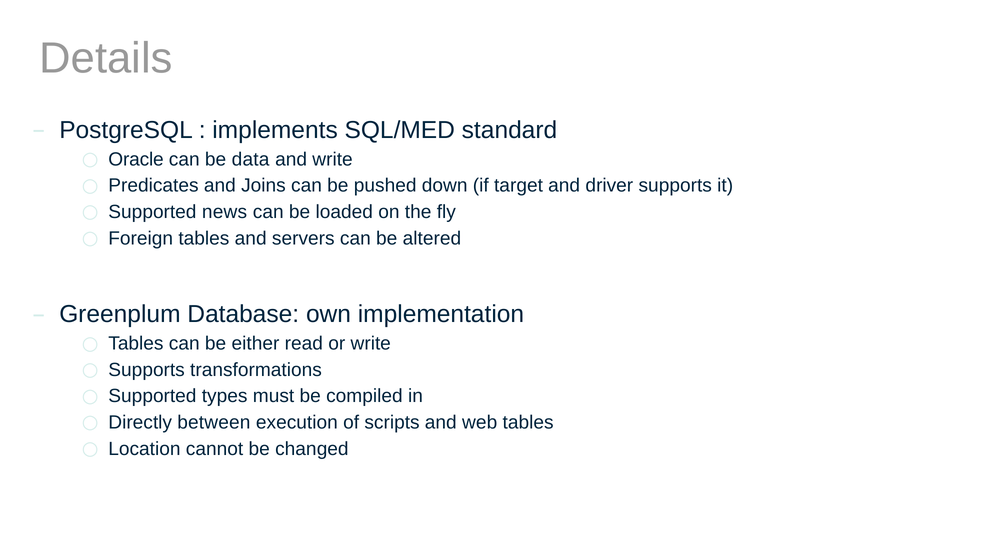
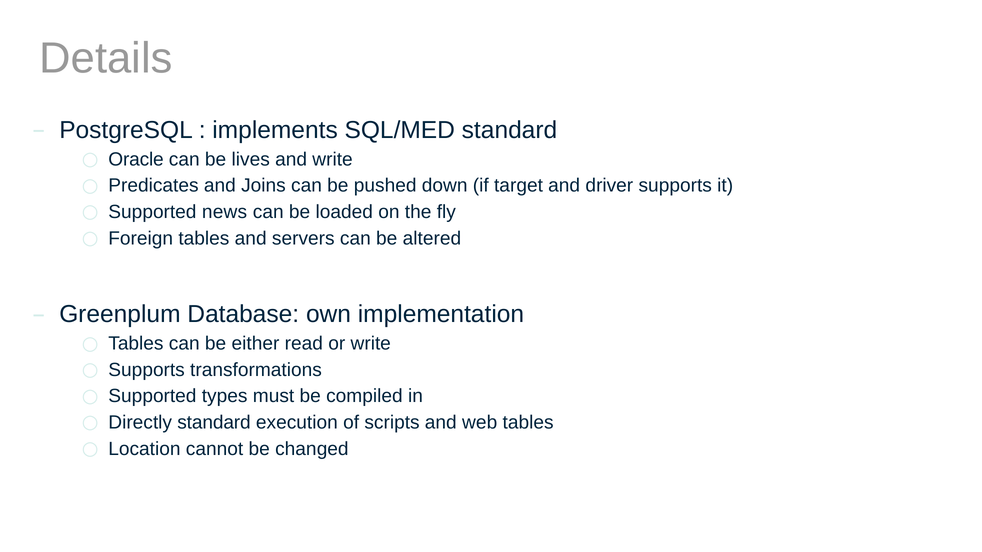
data: data -> lives
Directly between: between -> standard
